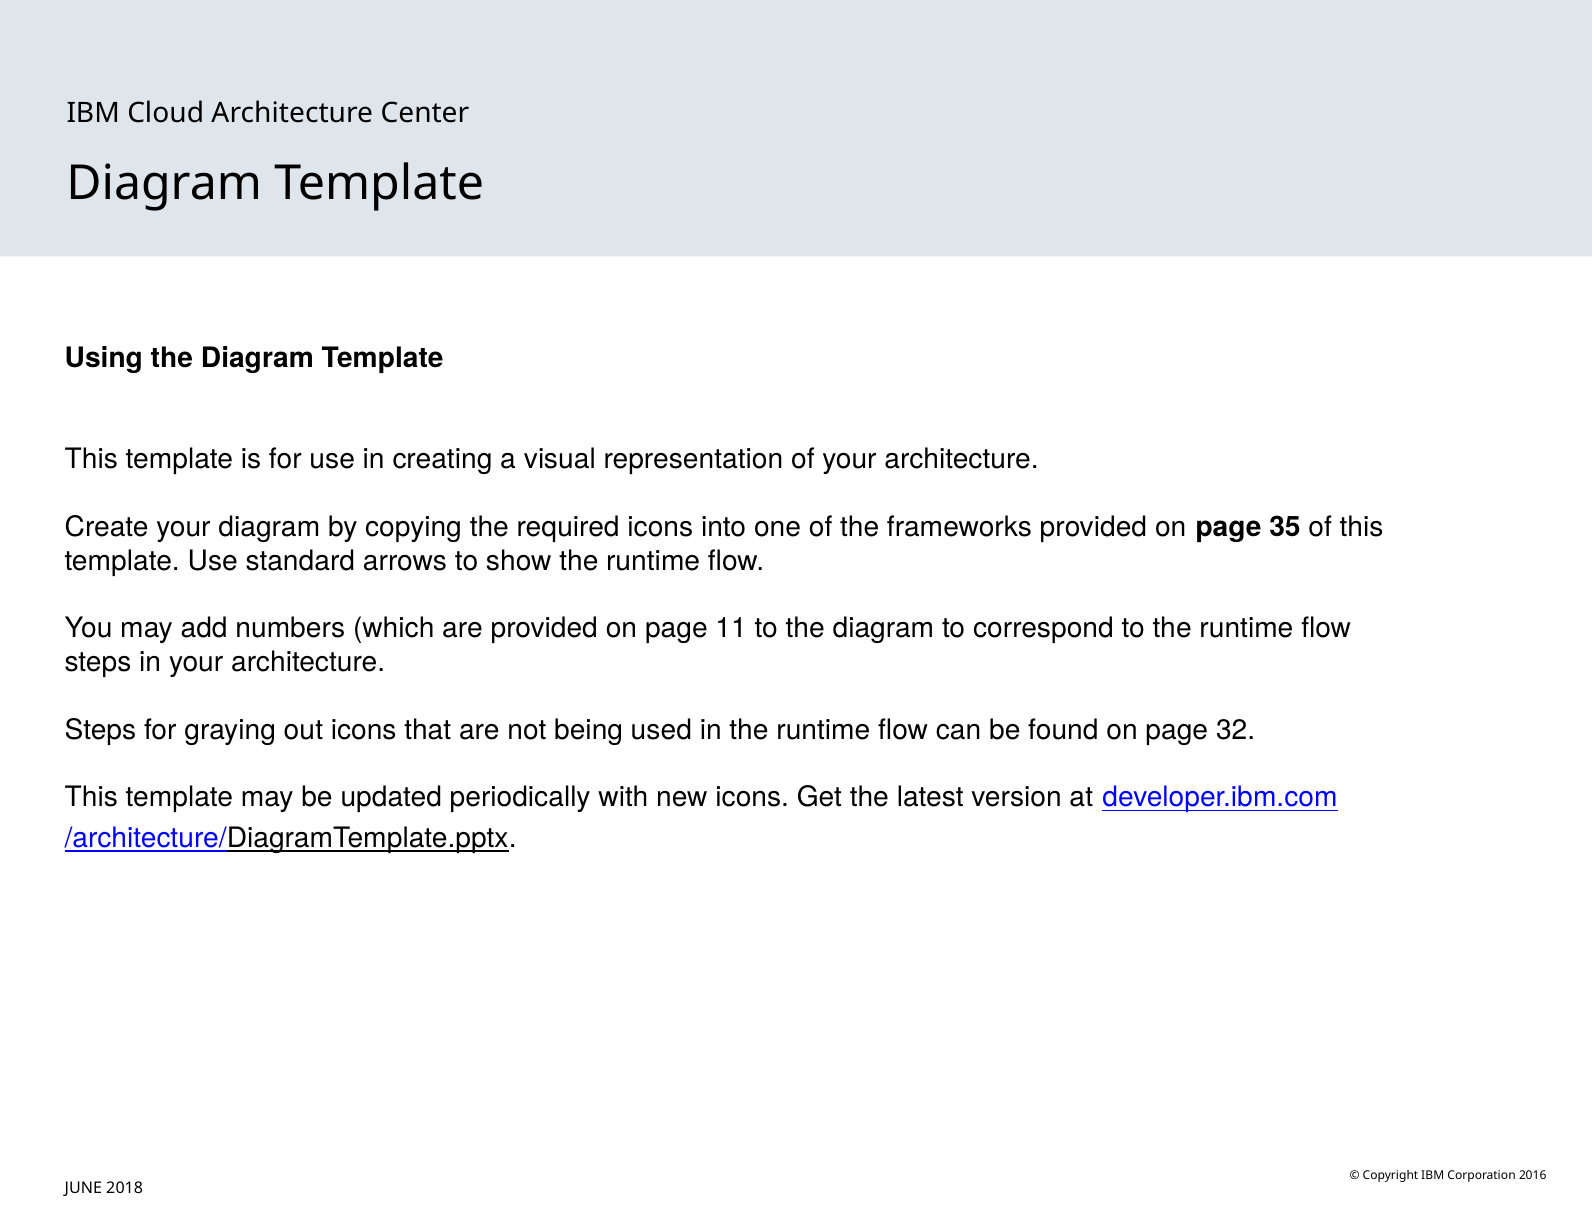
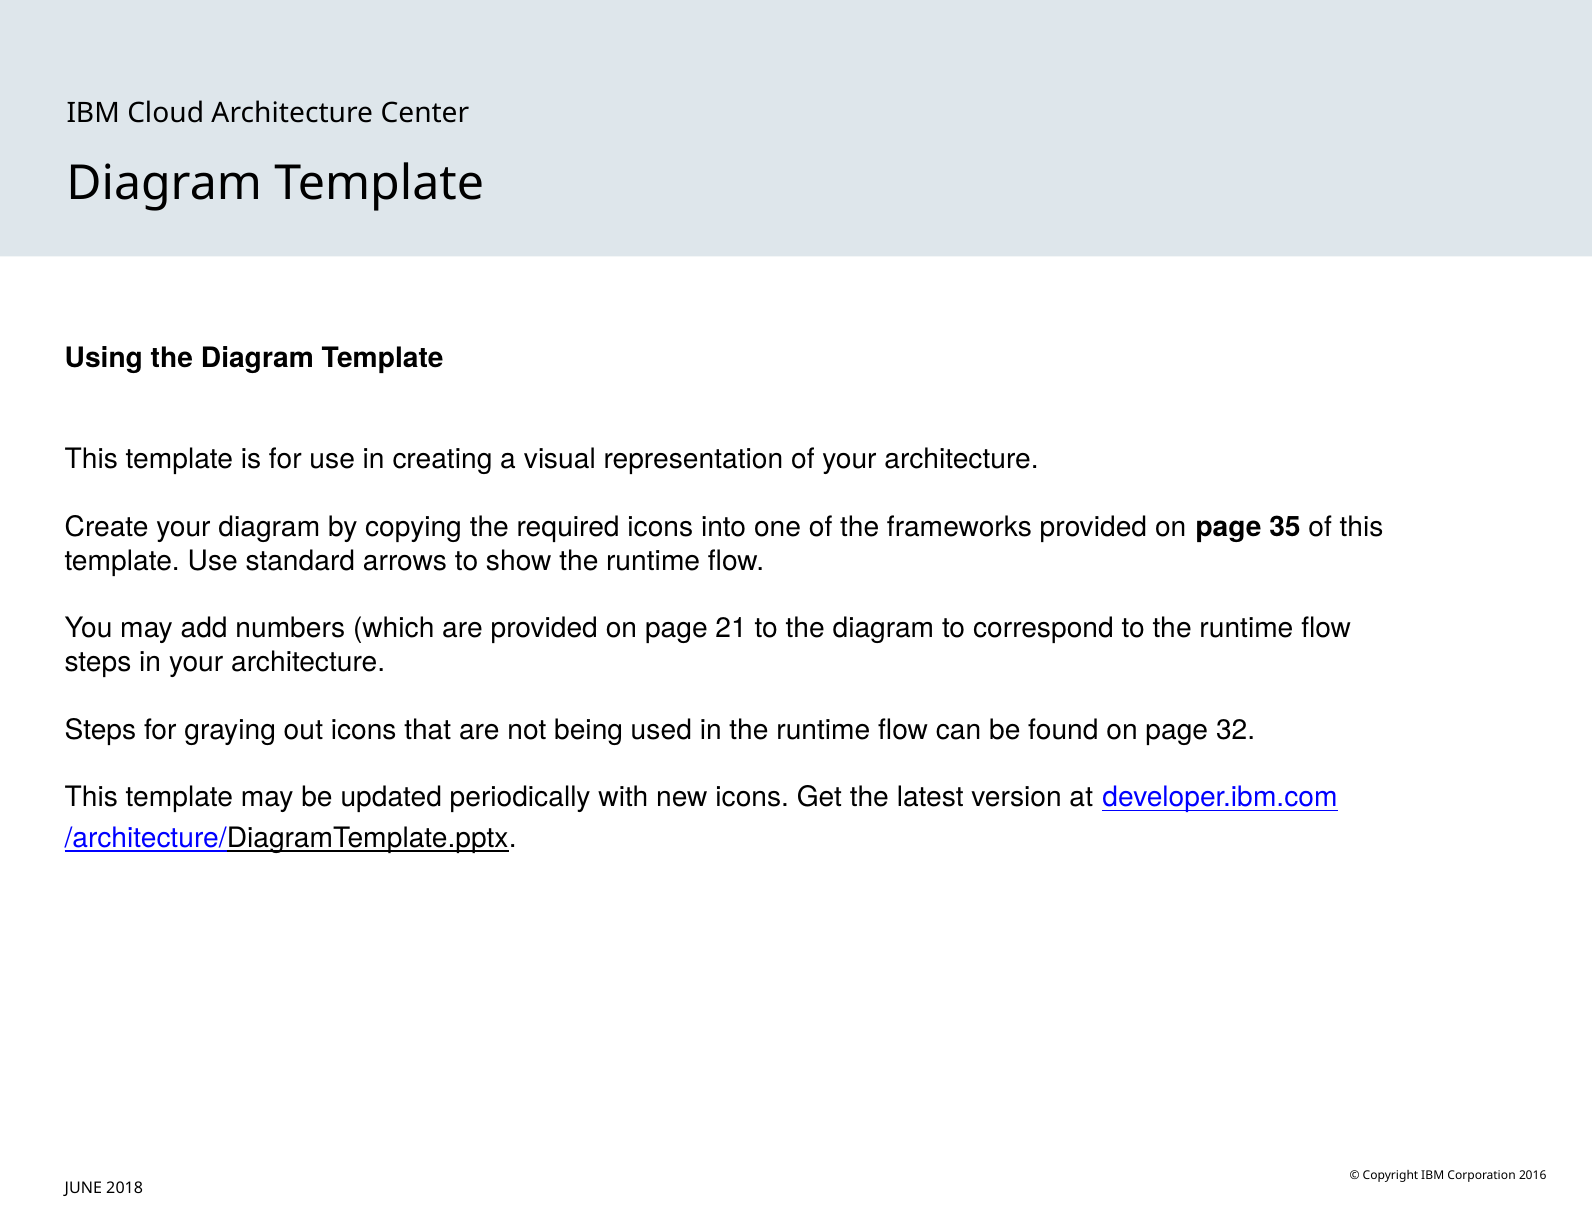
11: 11 -> 21
